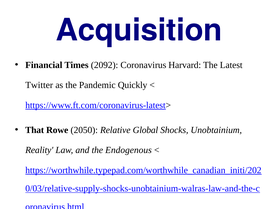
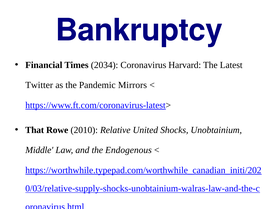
Acquisition: Acquisition -> Bankruptcy
2092: 2092 -> 2034
Quickly: Quickly -> Mirrors
2050: 2050 -> 2010
Global: Global -> United
Reality: Reality -> Middle
